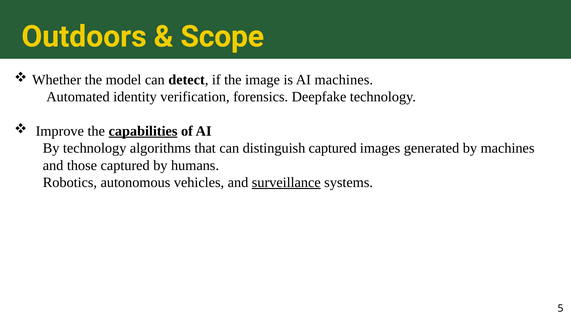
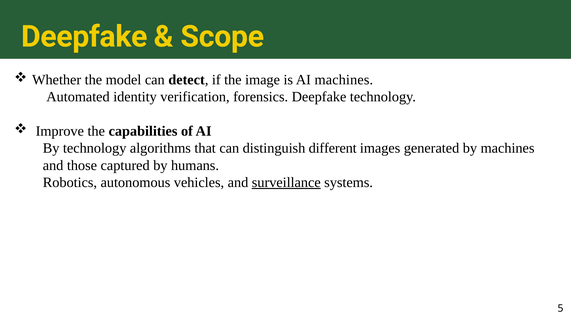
Outdoors at (84, 37): Outdoors -> Deepfake
capabilities underline: present -> none
distinguish captured: captured -> different
